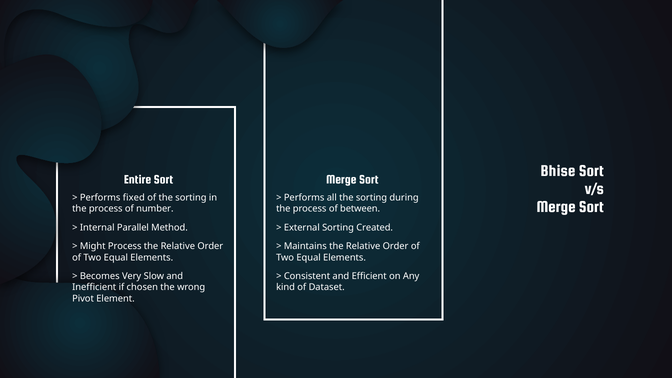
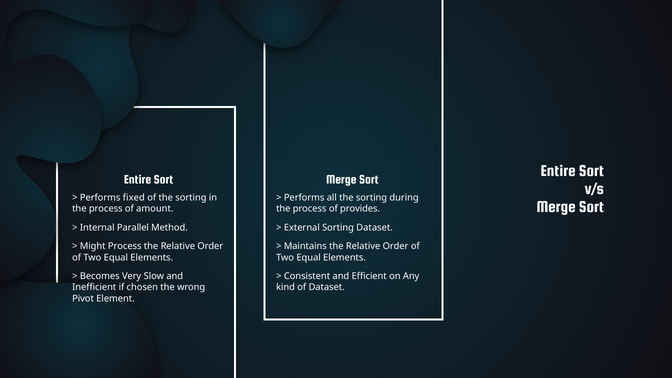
Bhise at (558, 171): Bhise -> Entire
number: number -> amount
between: between -> provides
Sorting Created: Created -> Dataset
